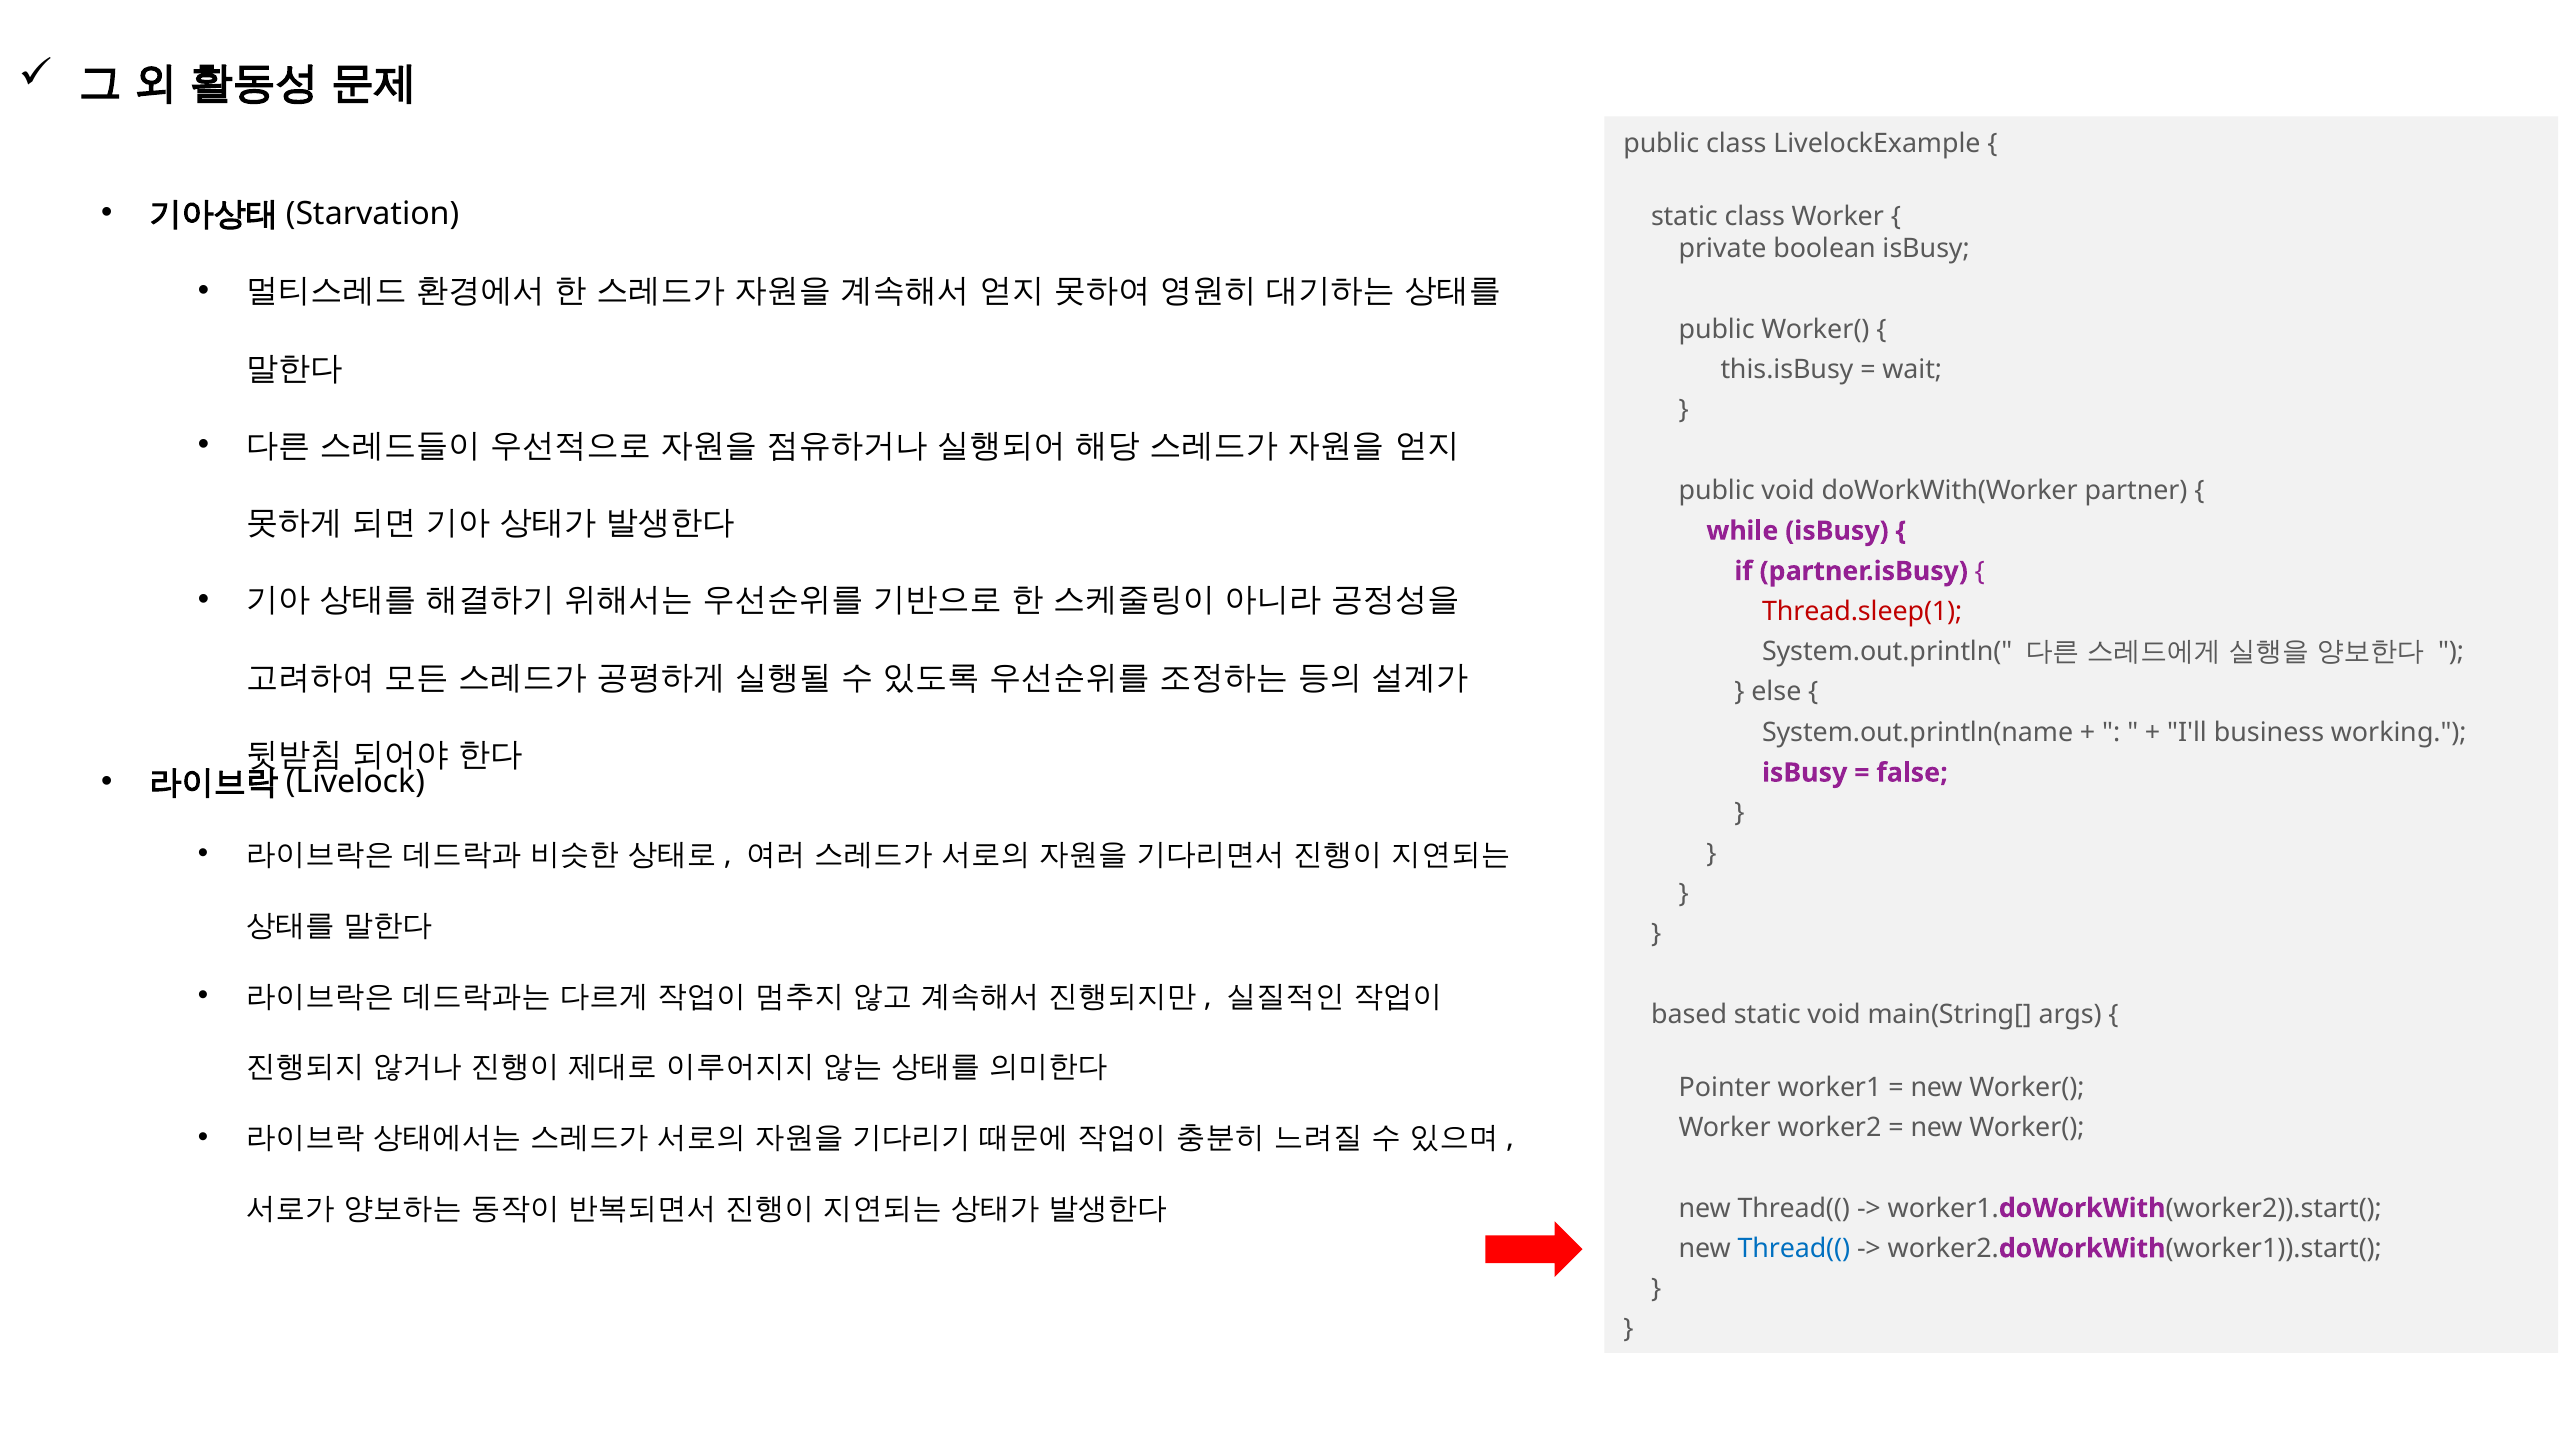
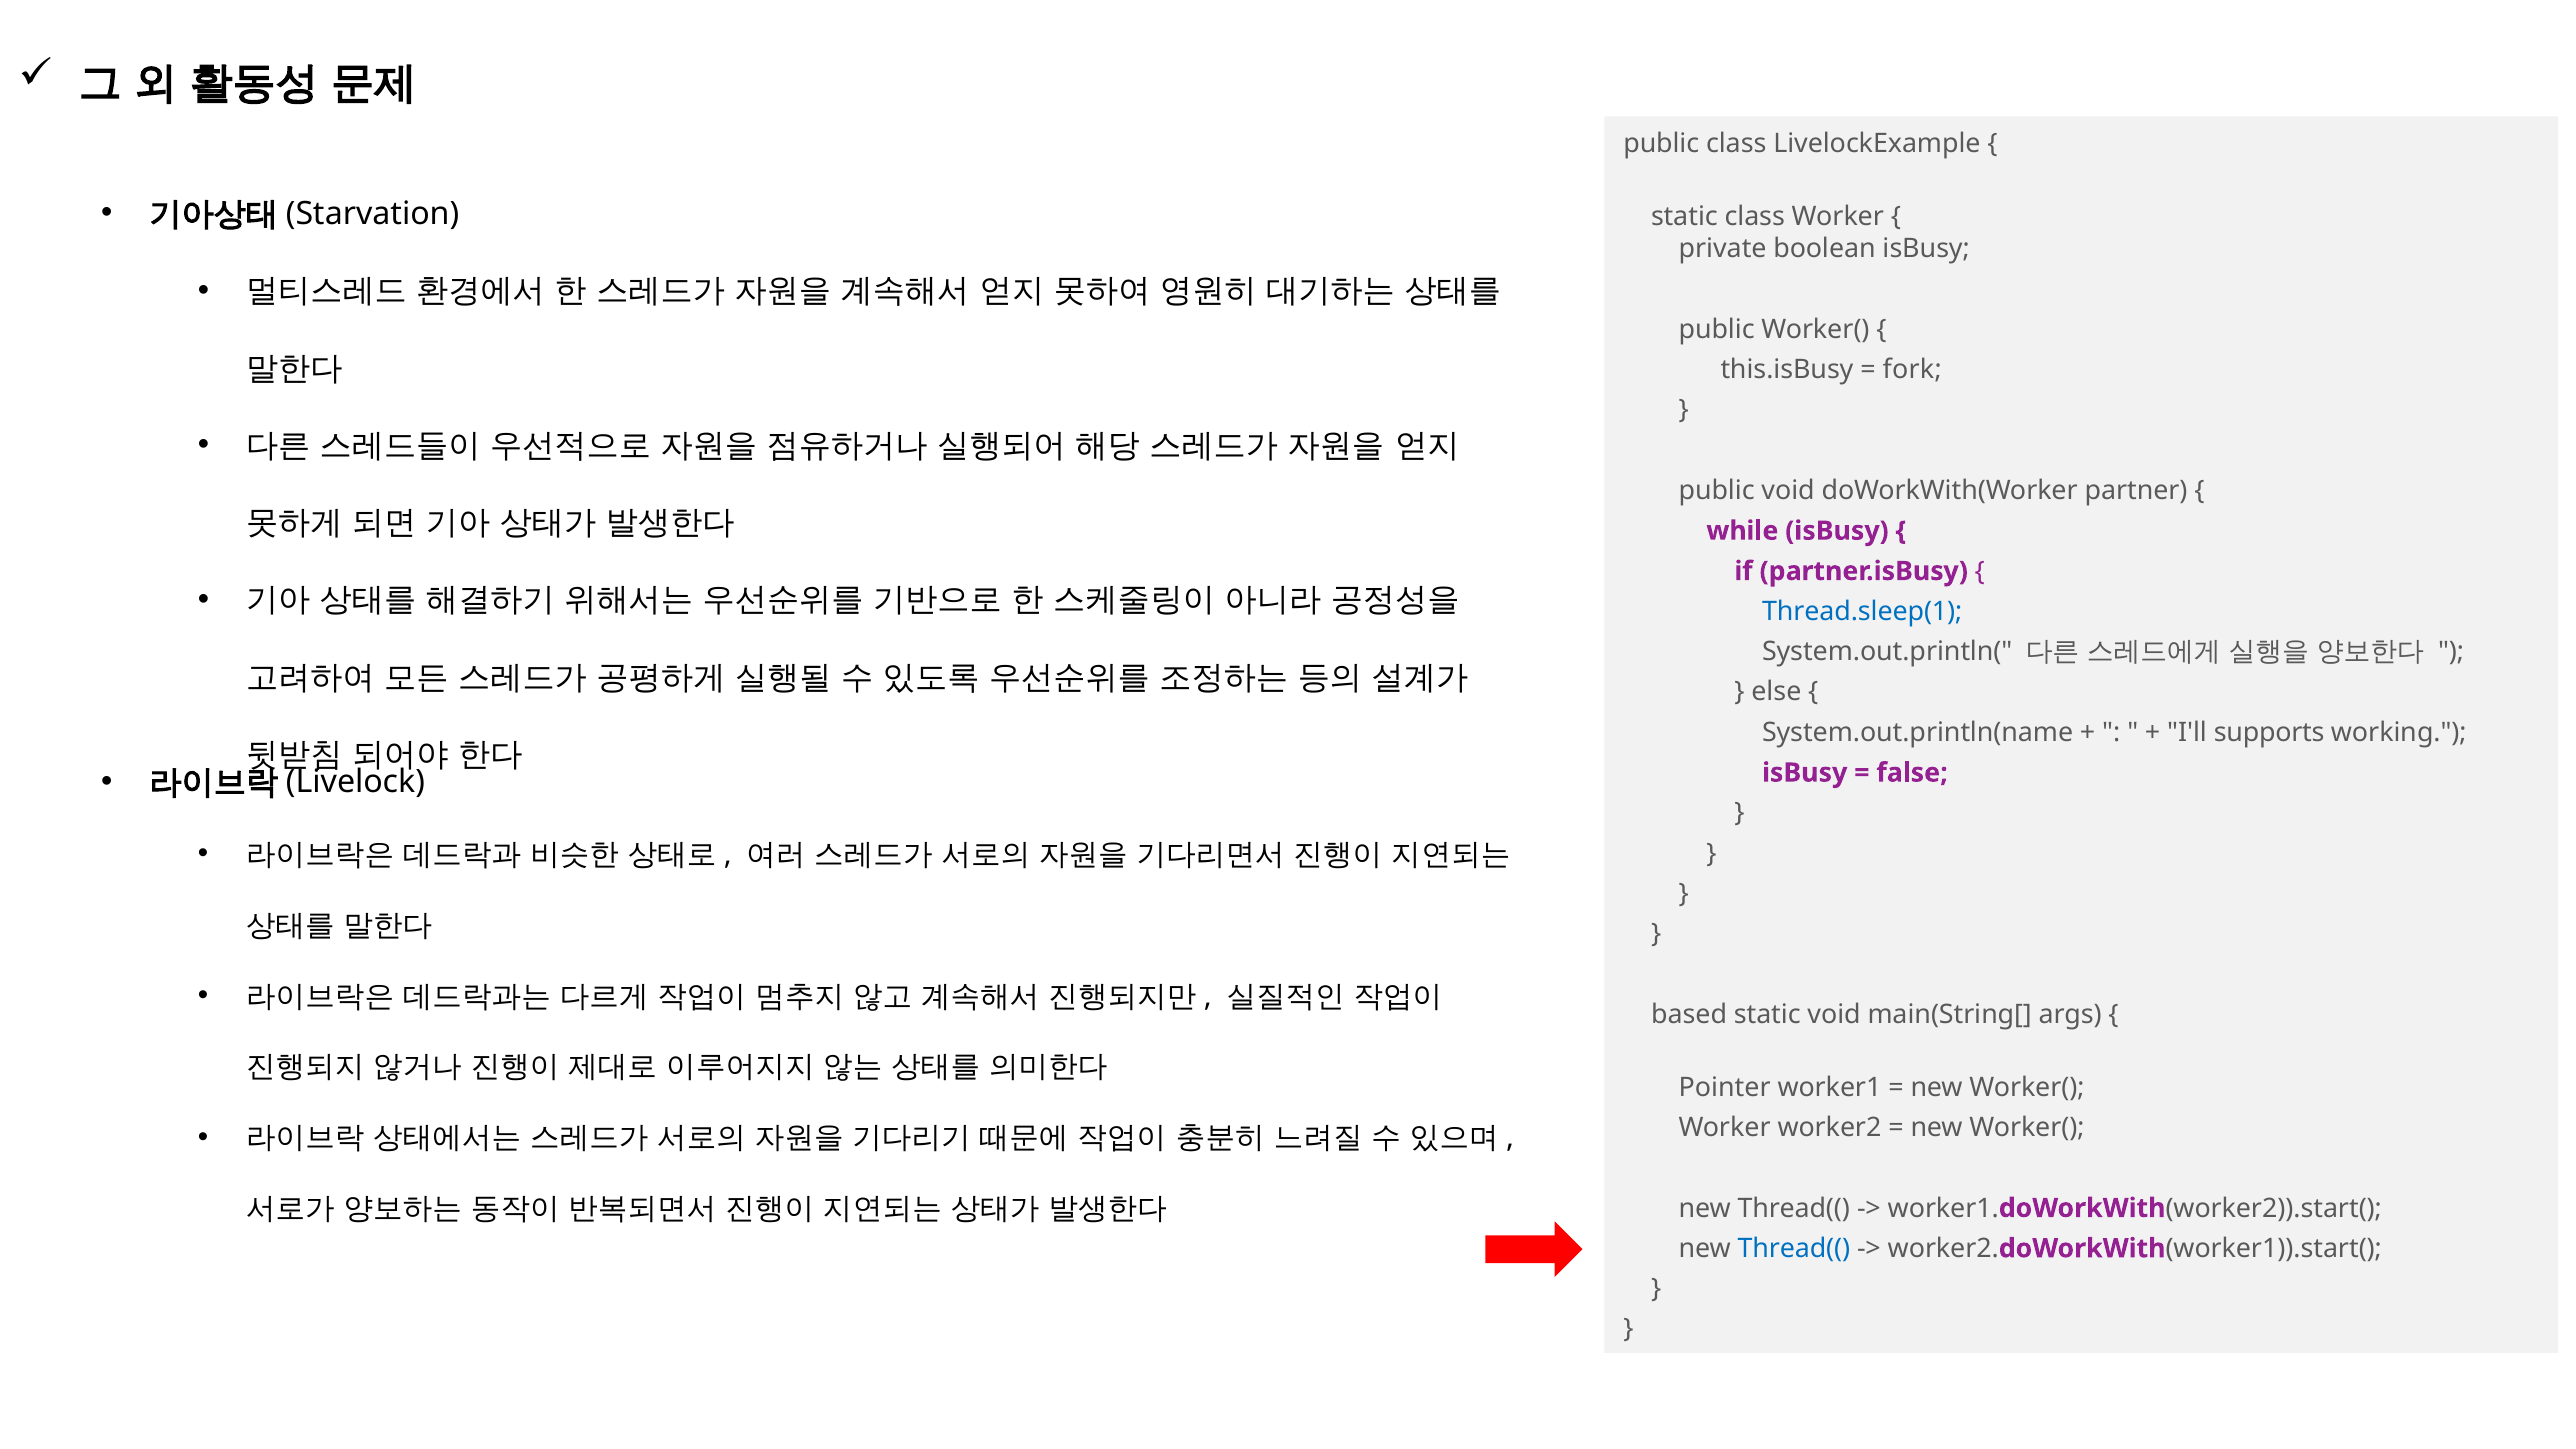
wait: wait -> fork
Thread.sleep(1 colour: red -> blue
business: business -> supports
